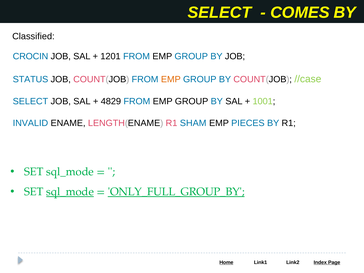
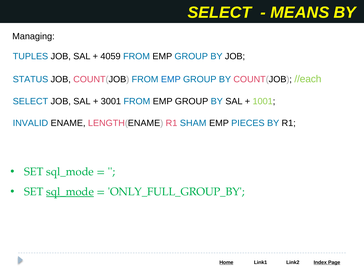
COMES: COMES -> MEANS
Classified: Classified -> Managing
CROCIN: CROCIN -> TUPLES
1201: 1201 -> 4059
EMP at (171, 79) colour: orange -> blue
//case: //case -> //each
4829: 4829 -> 3001
ONLY_FULL_GROUP_BY underline: present -> none
